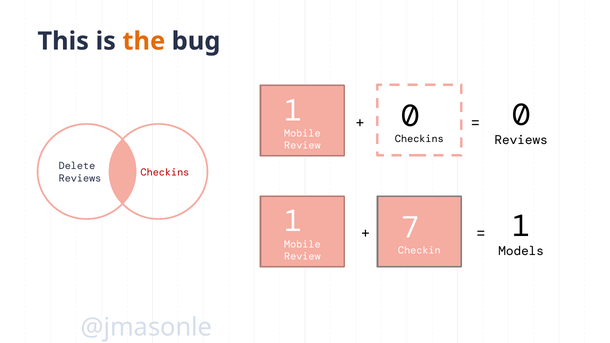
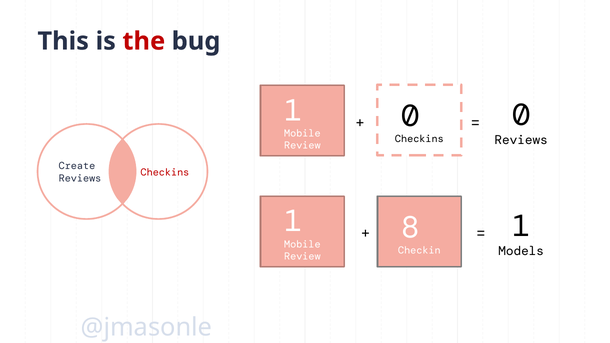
the colour: orange -> red
Delete: Delete -> Create
7: 7 -> 8
